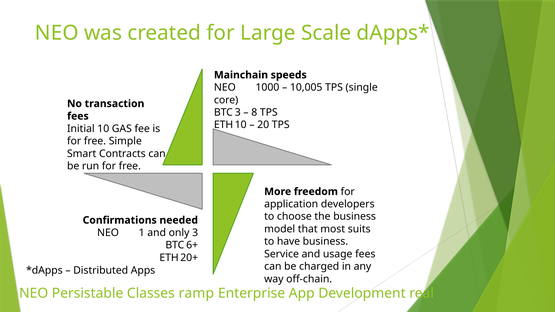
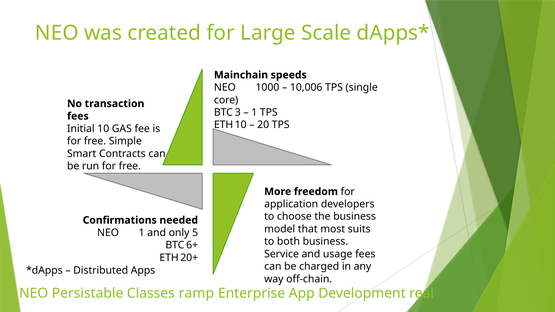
10,005: 10,005 -> 10,006
8 at (254, 112): 8 -> 1
3: 3 -> 5
have: have -> both
